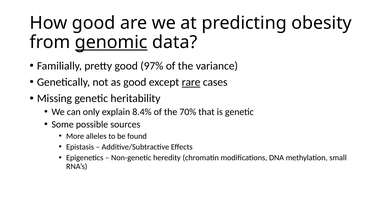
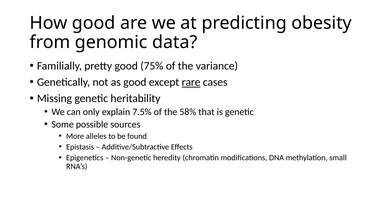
genomic underline: present -> none
97%: 97% -> 75%
8.4%: 8.4% -> 7.5%
70%: 70% -> 58%
